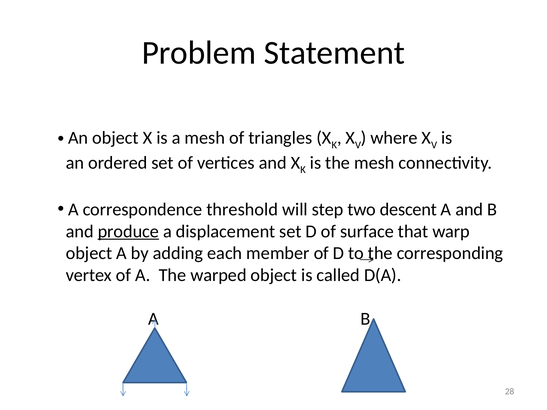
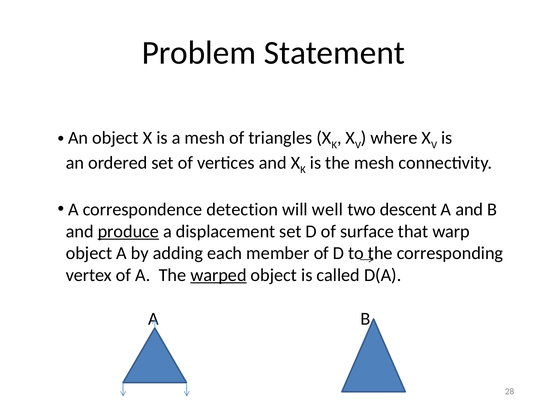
threshold: threshold -> detection
step: step -> well
warped underline: none -> present
